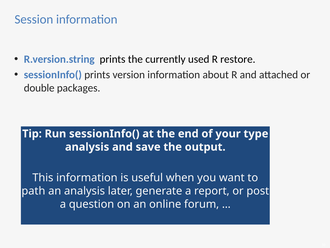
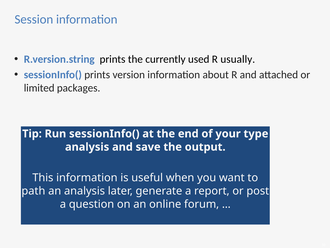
restore: restore -> usually
double: double -> limited
